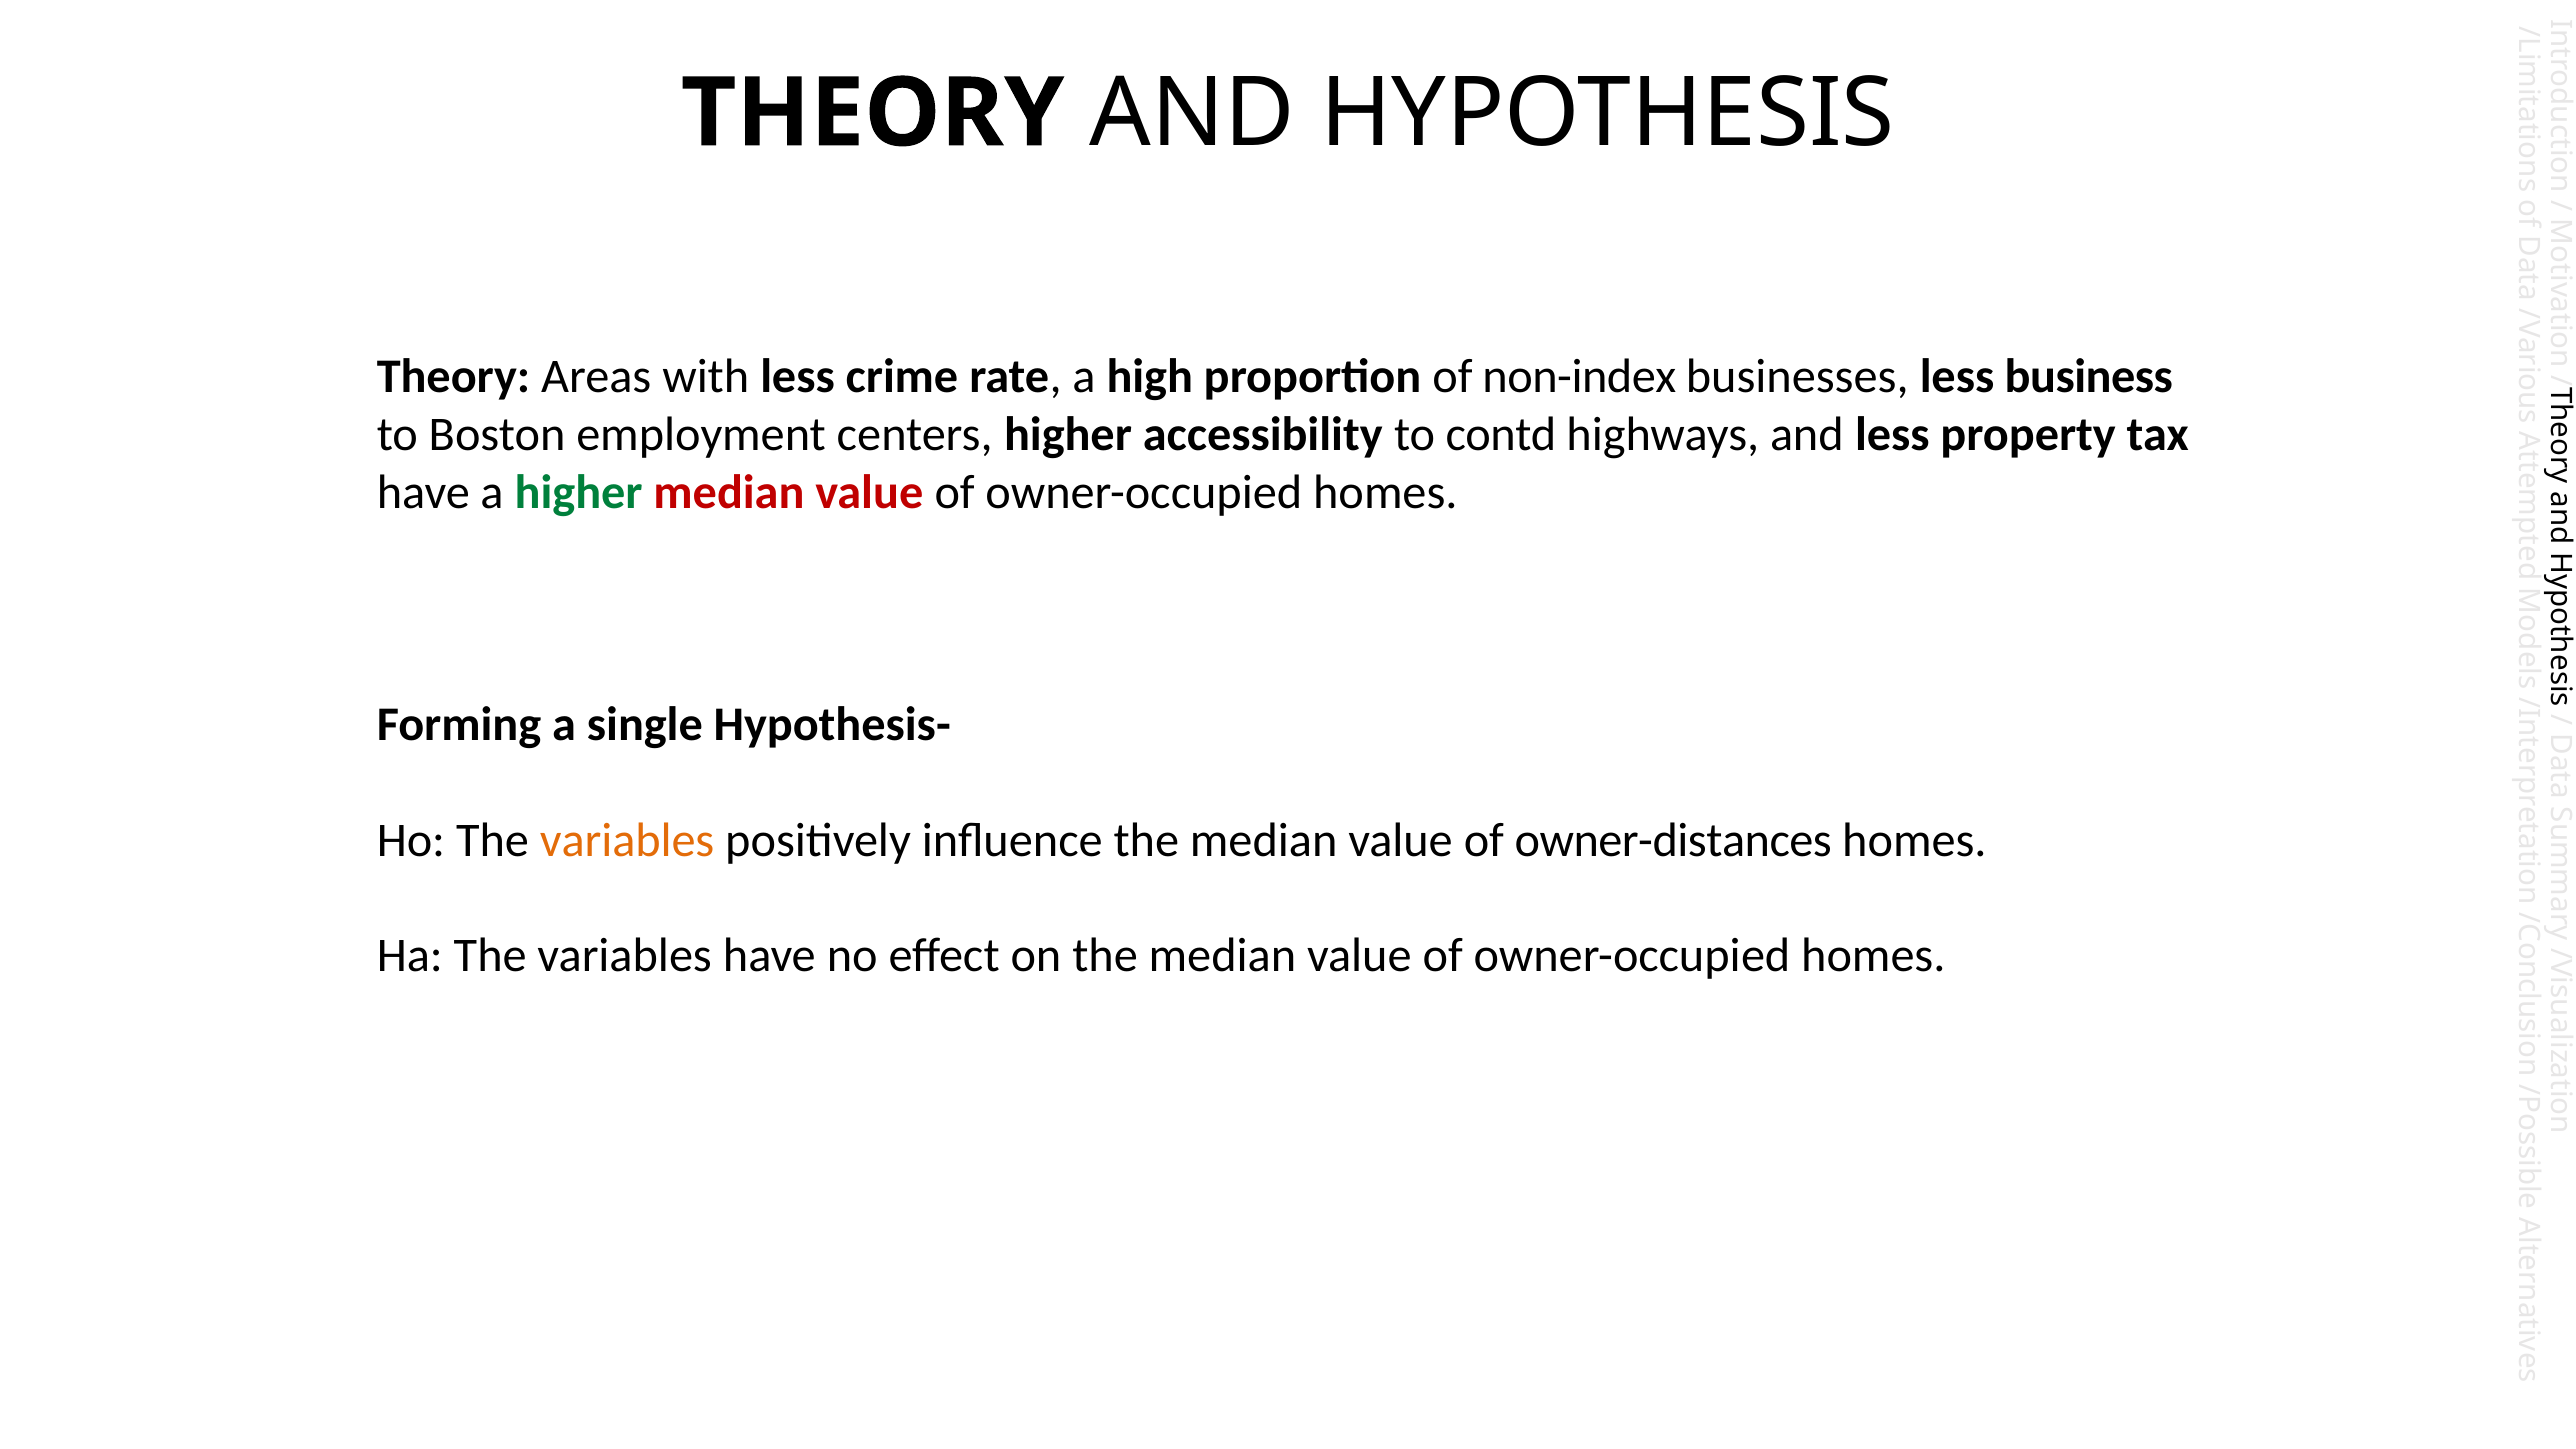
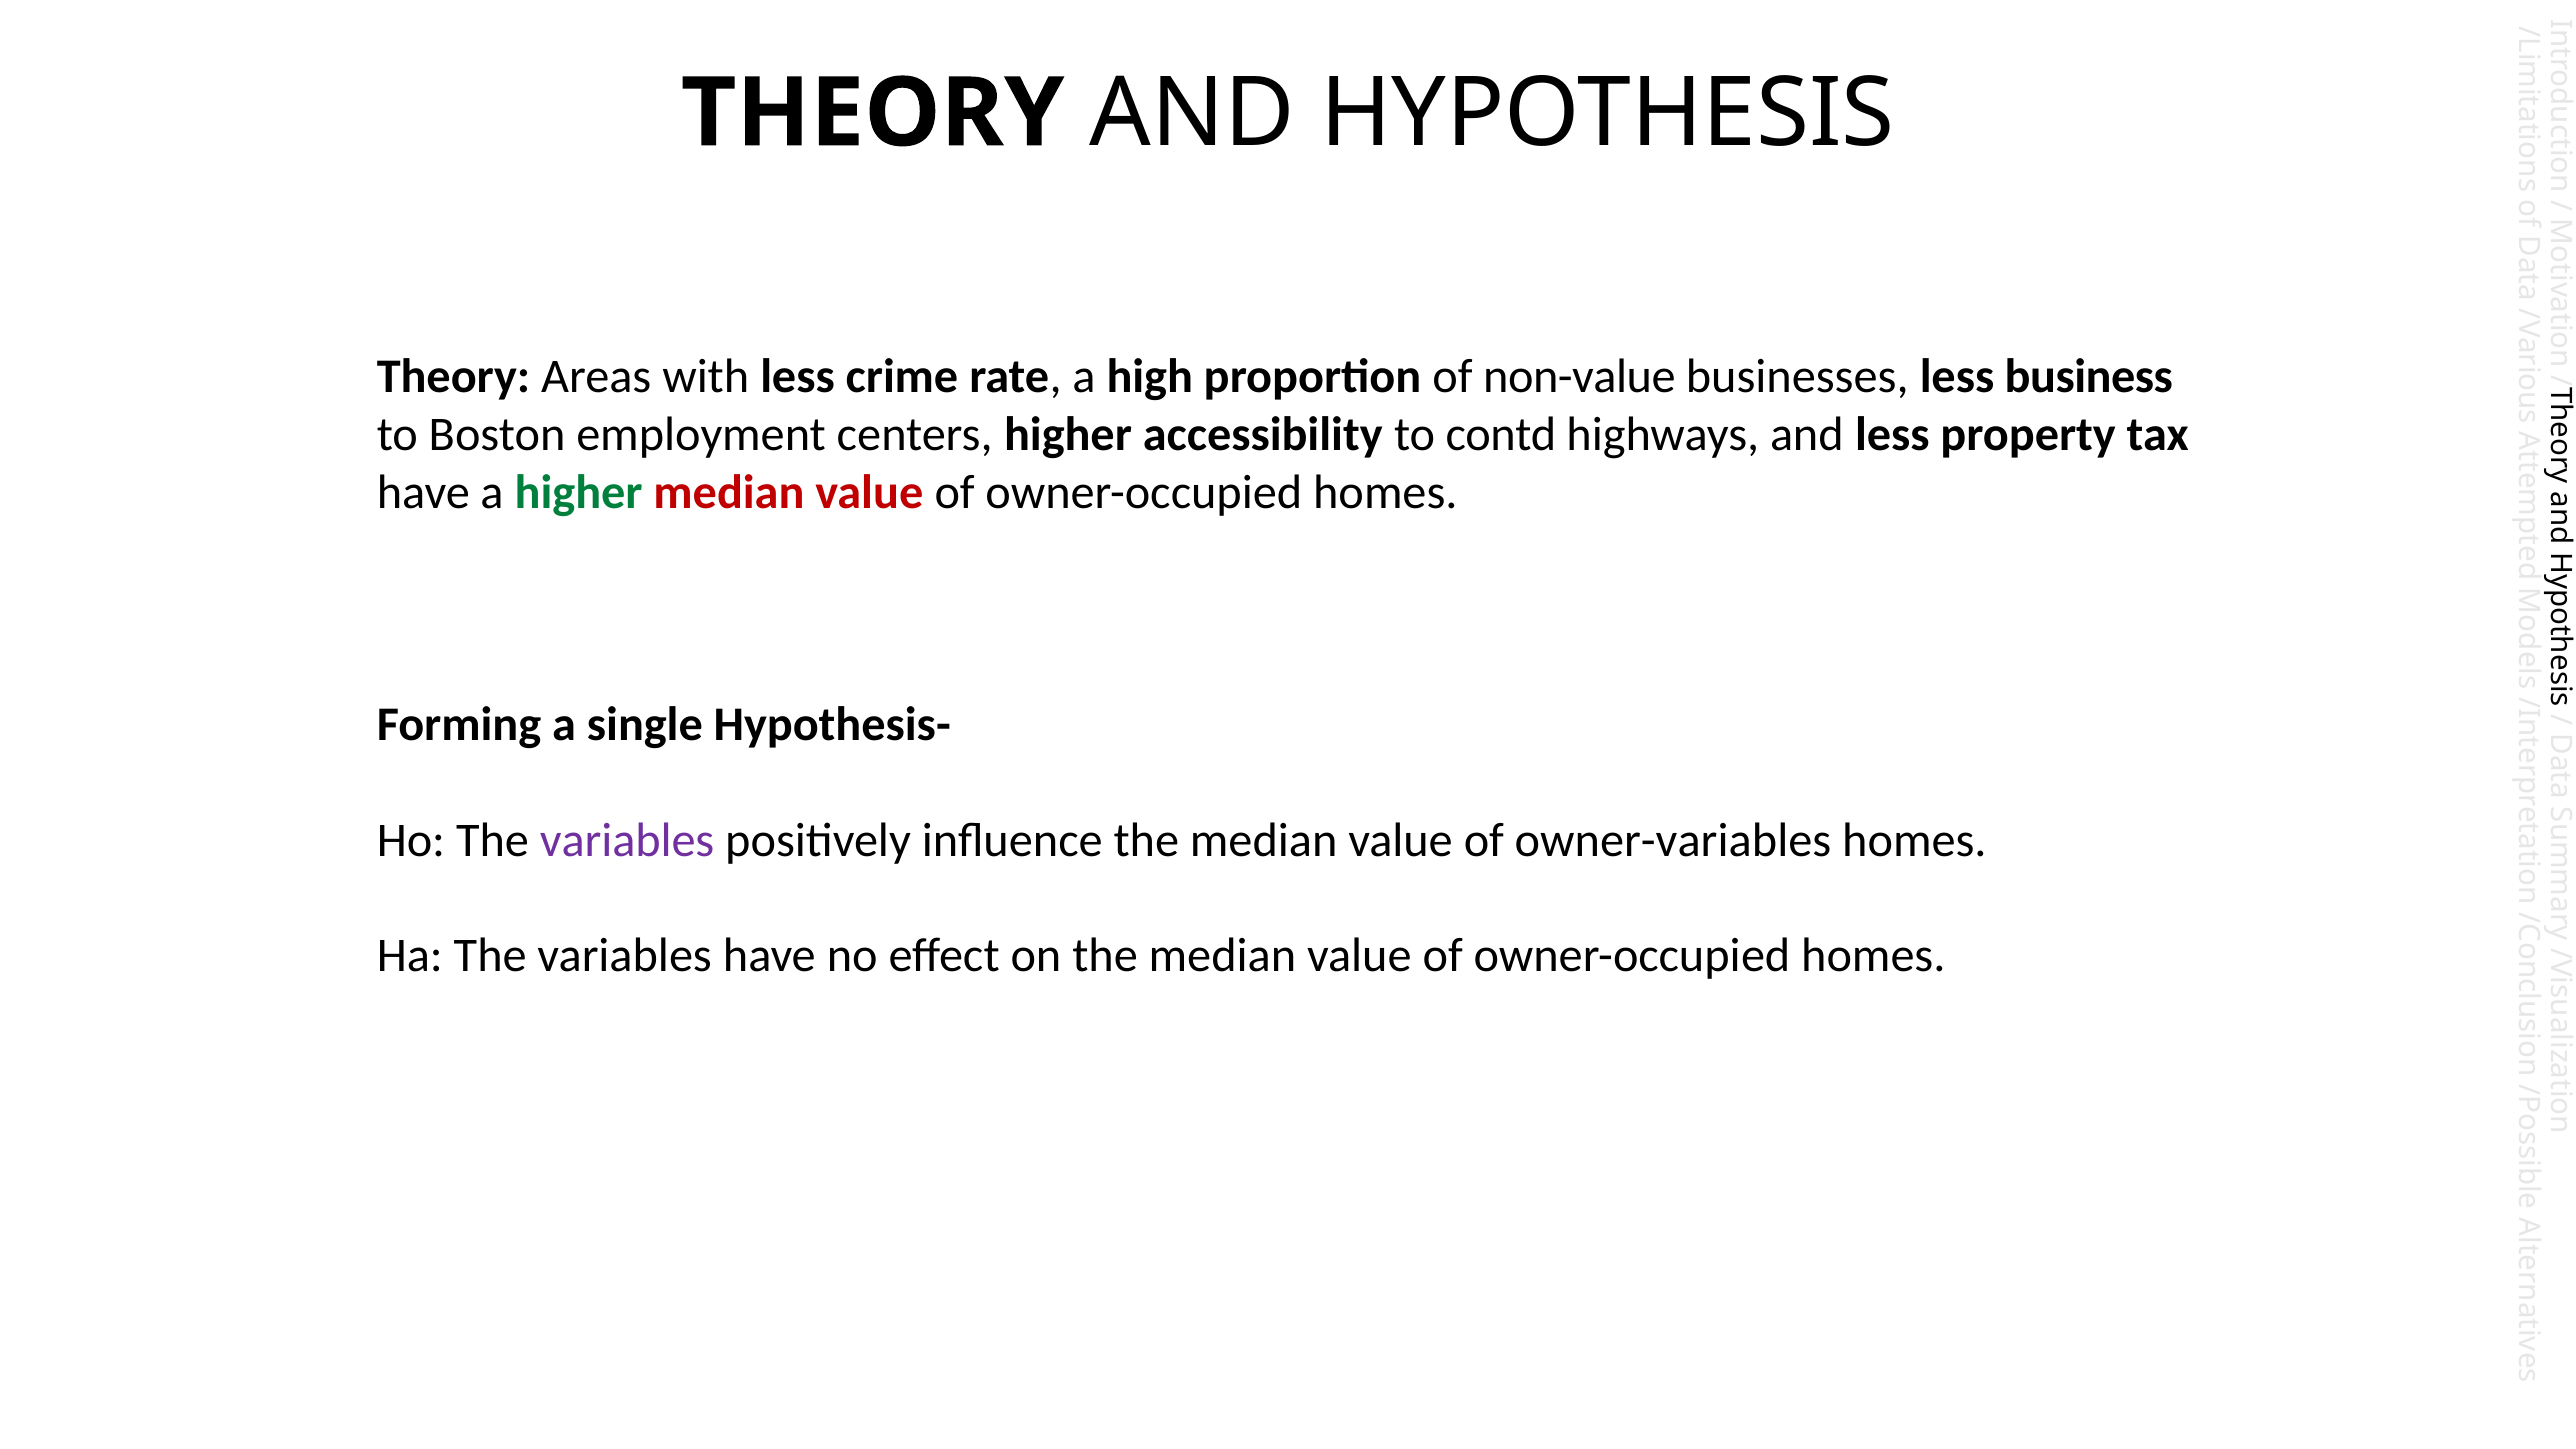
non-index: non-index -> non-value
variables at (627, 840) colour: orange -> purple
owner-distances: owner-distances -> owner-variables
